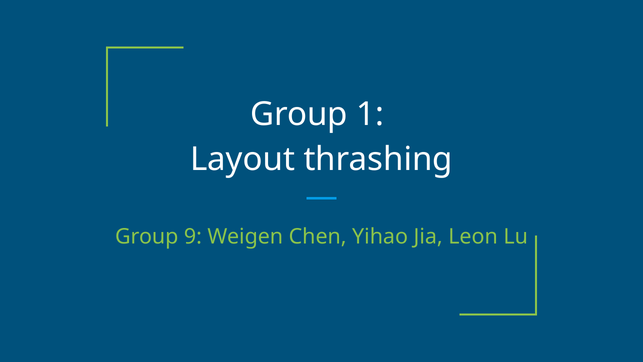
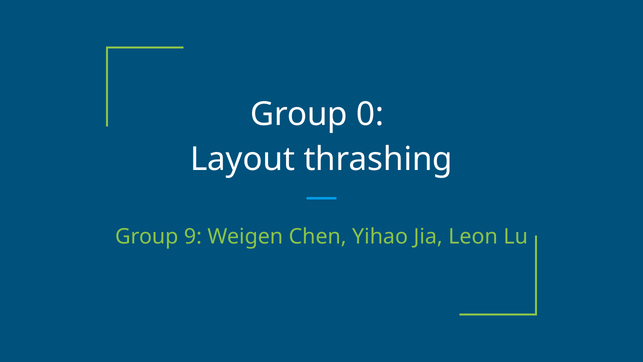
1: 1 -> 0
